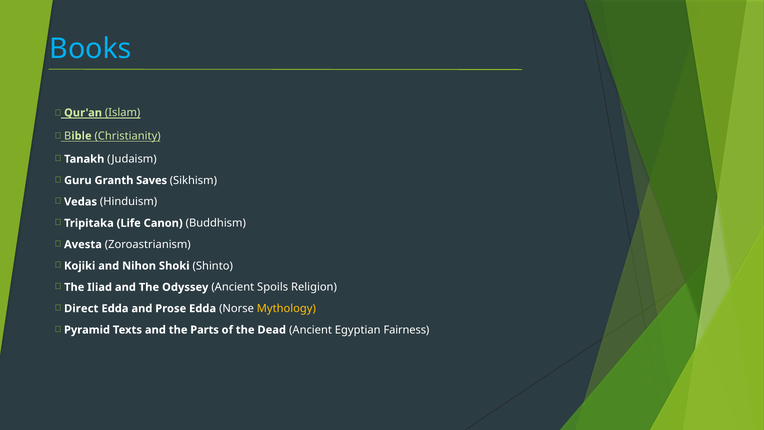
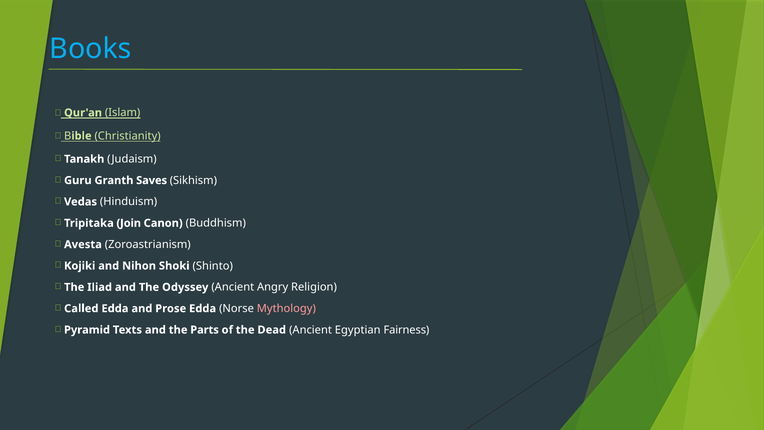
Life: Life -> Join
Spoils: Spoils -> Angry
Direct: Direct -> Called
Mythology colour: yellow -> pink
